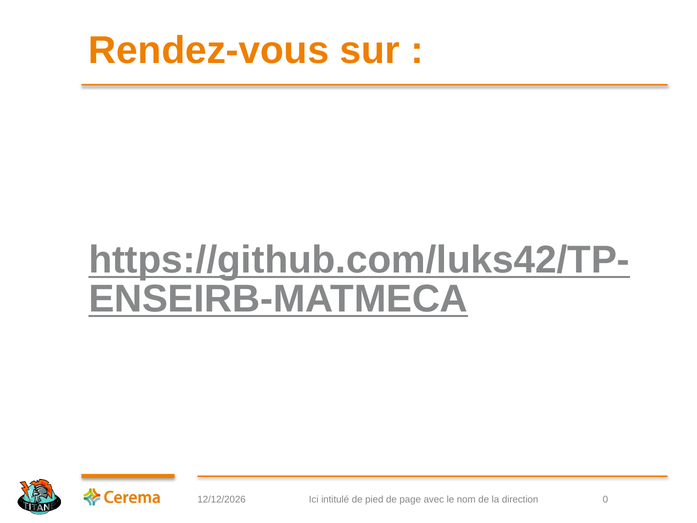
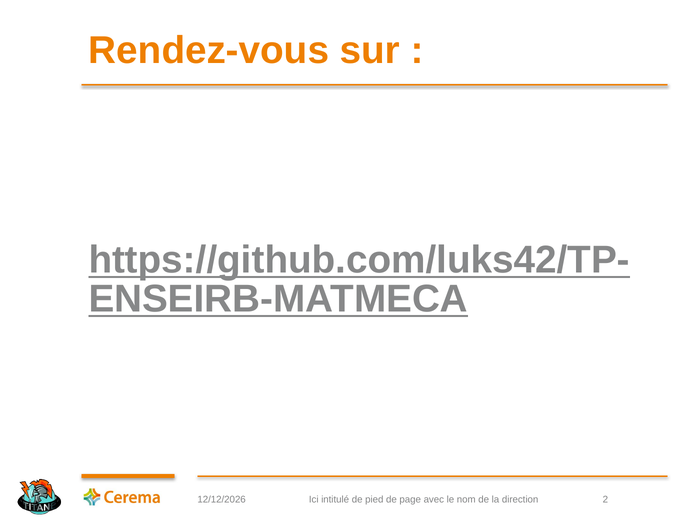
0: 0 -> 2
